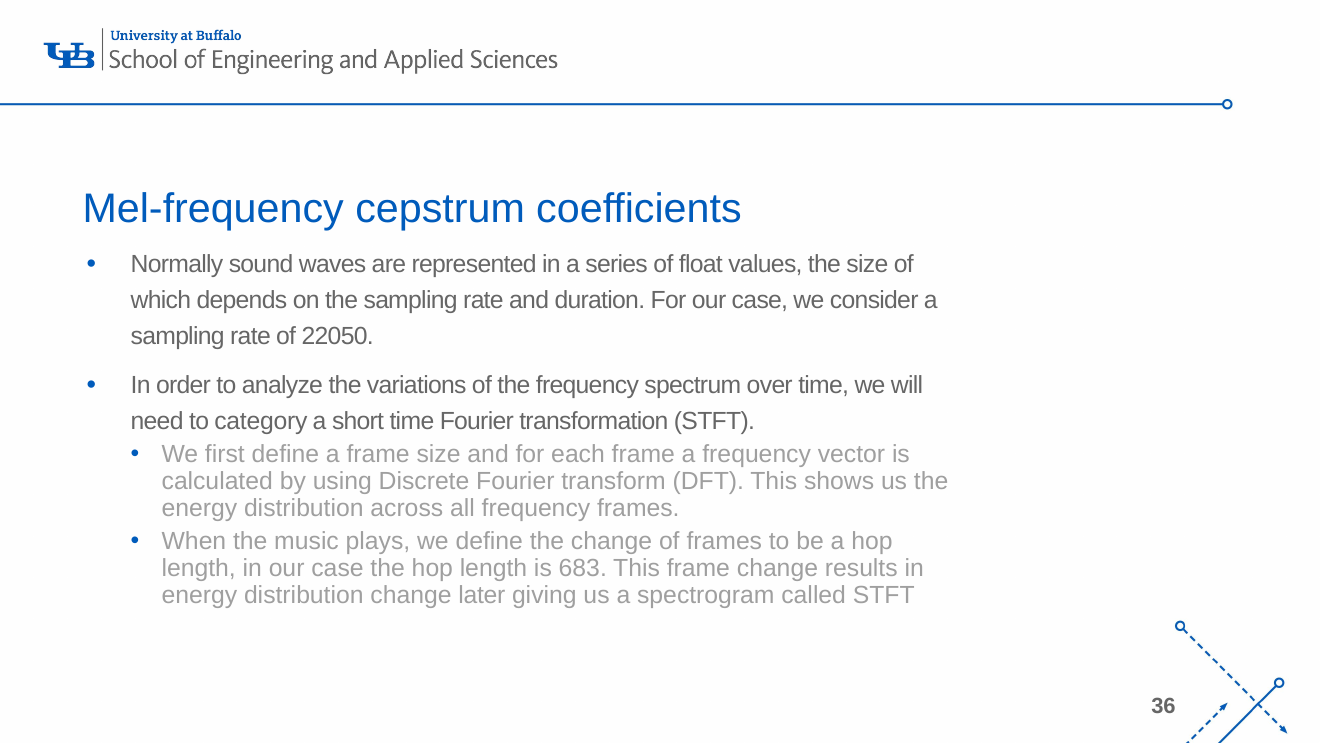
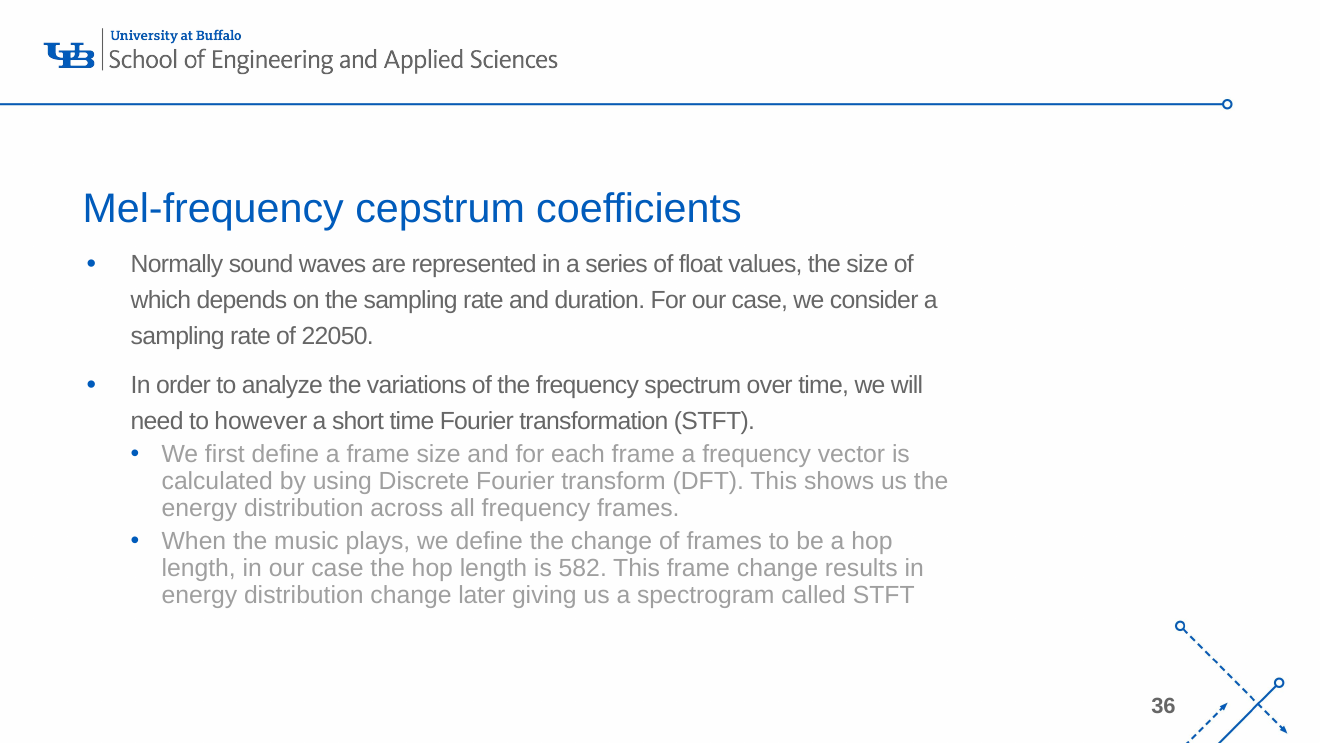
category: category -> however
683: 683 -> 582
